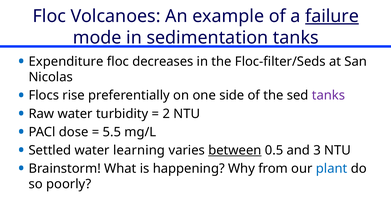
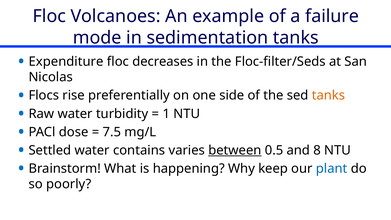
failure underline: present -> none
tanks at (328, 95) colour: purple -> orange
2: 2 -> 1
5.5: 5.5 -> 7.5
learning: learning -> contains
3: 3 -> 8
from: from -> keep
